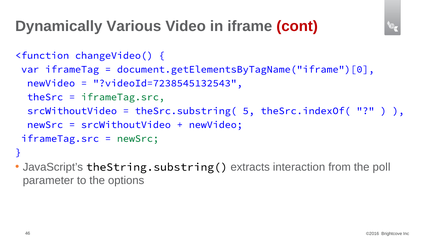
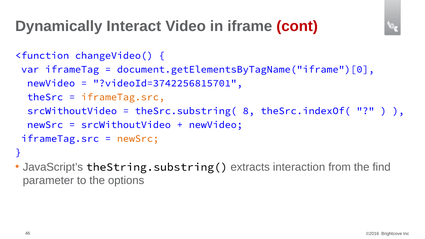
Various: Various -> Interact
?videoId=7238545132543: ?videoId=7238545132543 -> ?videoId=3742256815701
iframeTag.src at (123, 97) colour: green -> orange
5: 5 -> 8
newSrc at (138, 139) colour: green -> orange
poll: poll -> find
